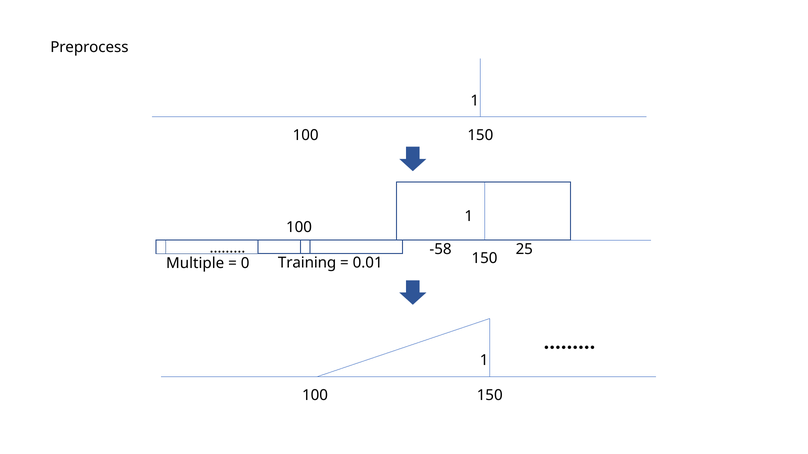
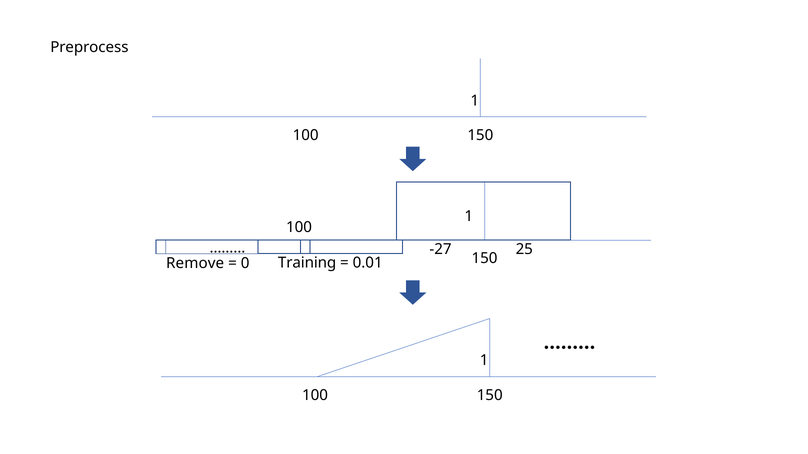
-58: -58 -> -27
Multiple: Multiple -> Remove
